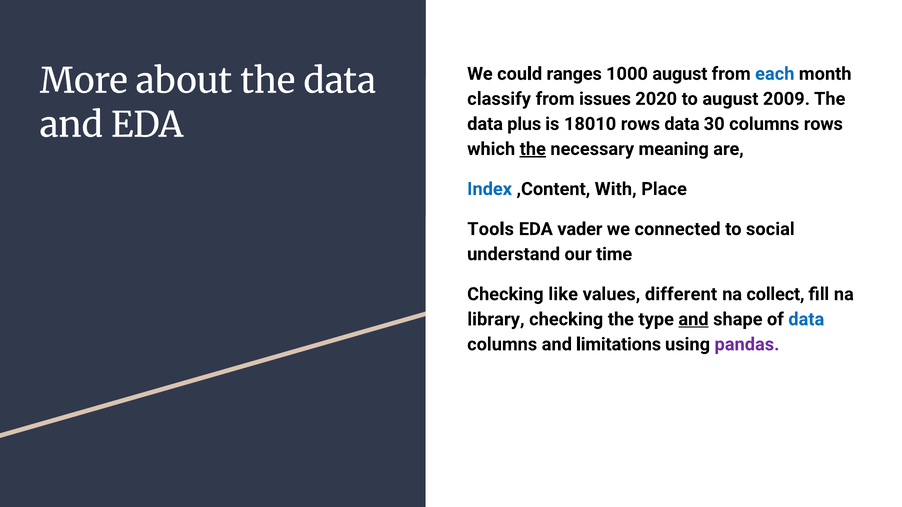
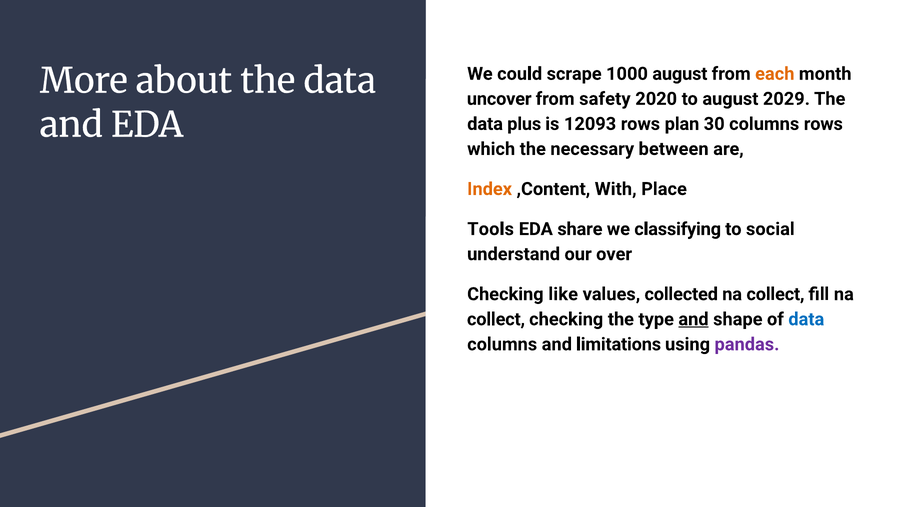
ranges: ranges -> scrape
each colour: blue -> orange
classify: classify -> uncover
issues: issues -> safety
2009: 2009 -> 2029
18010: 18010 -> 12093
rows data: data -> plan
the at (533, 149) underline: present -> none
meaning: meaning -> between
Index colour: blue -> orange
vader: vader -> share
connected: connected -> classifying
time: time -> over
different: different -> collected
library at (496, 320): library -> collect
